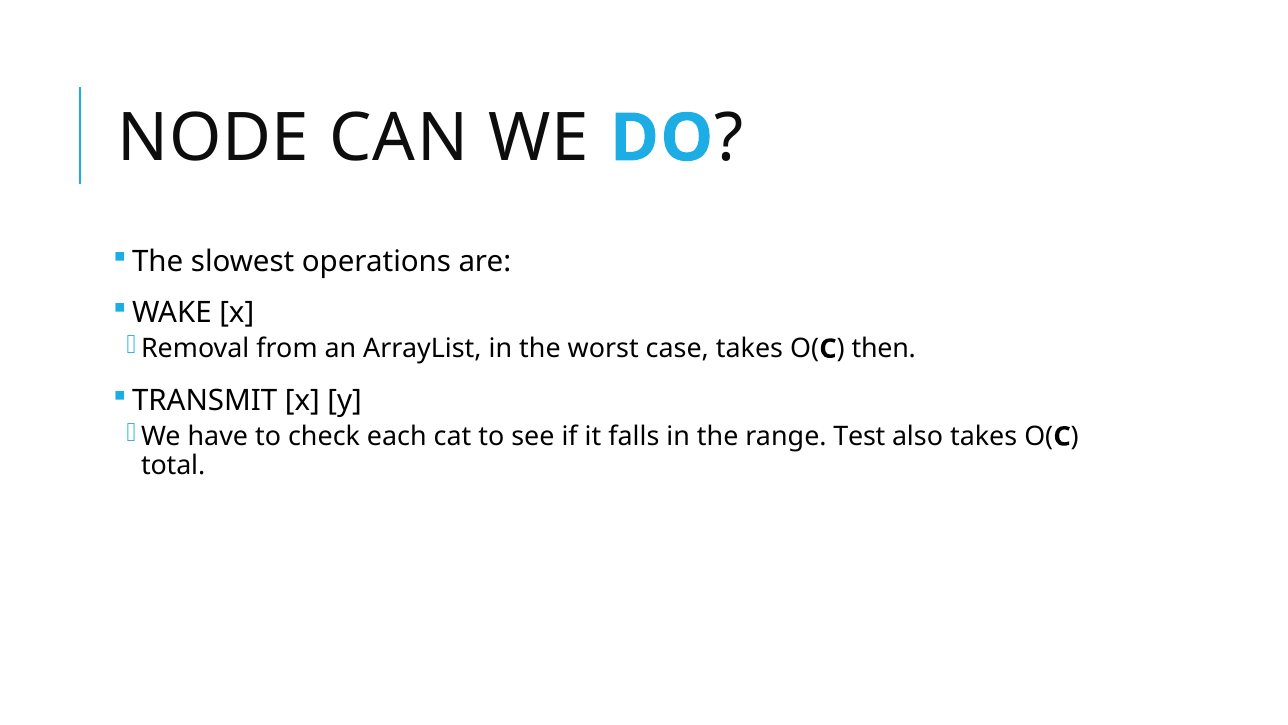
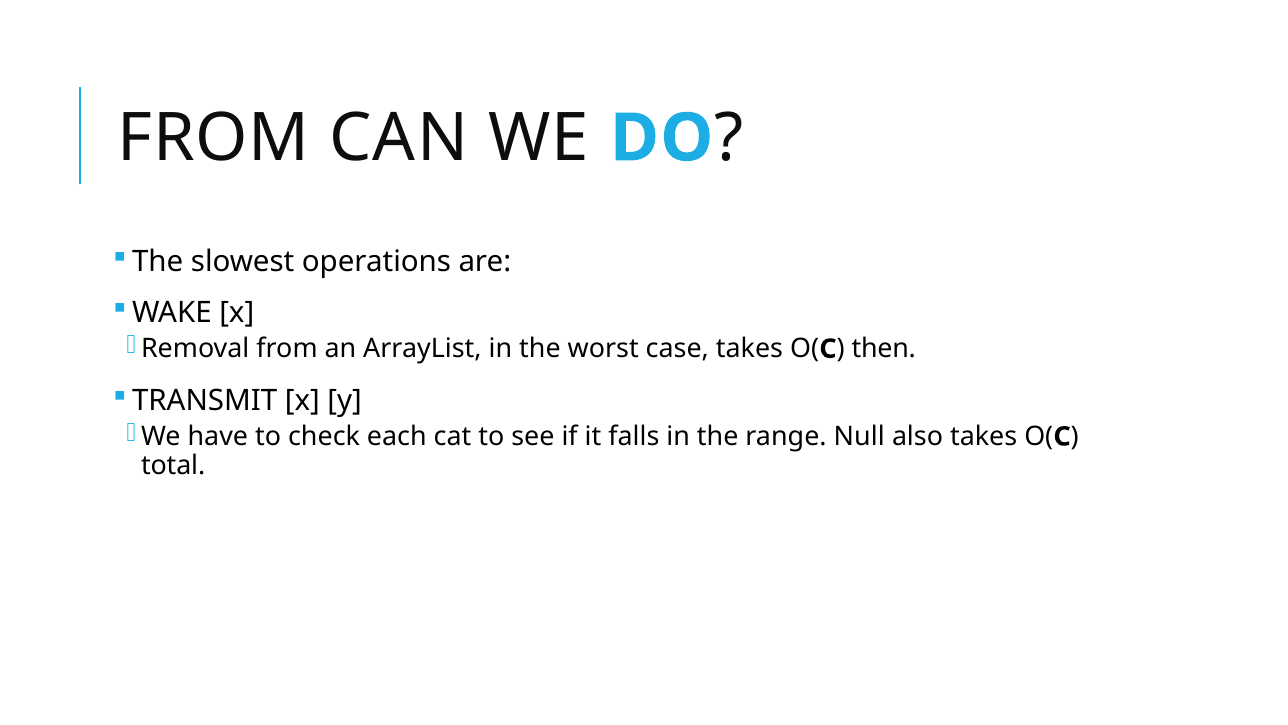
NODE at (213, 138): NODE -> FROM
Test: Test -> Null
